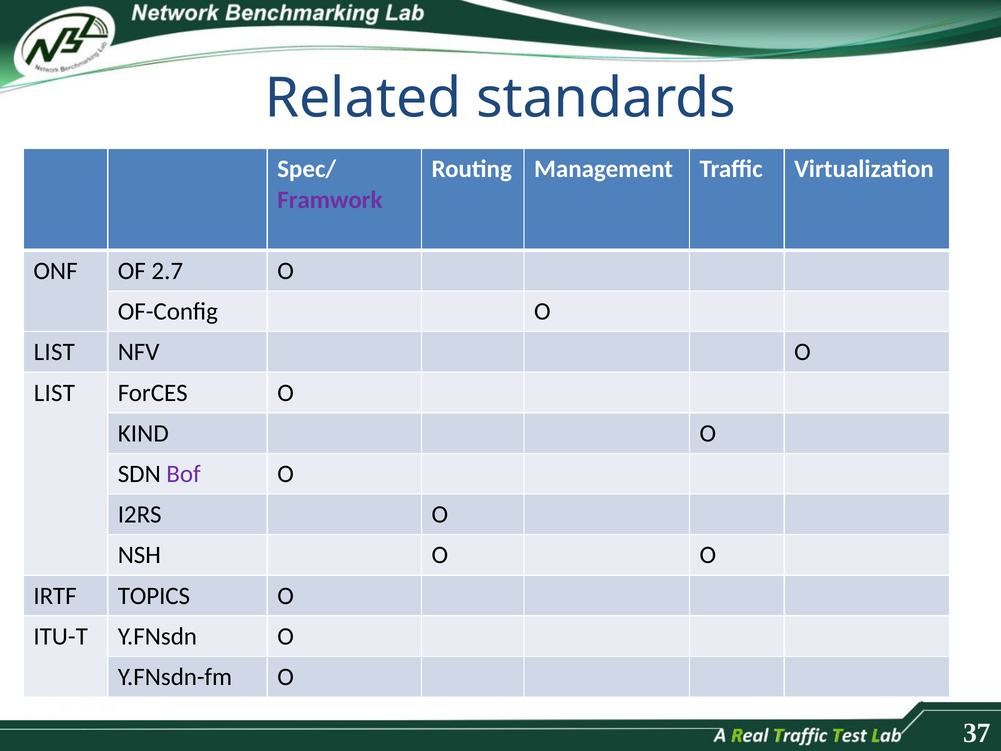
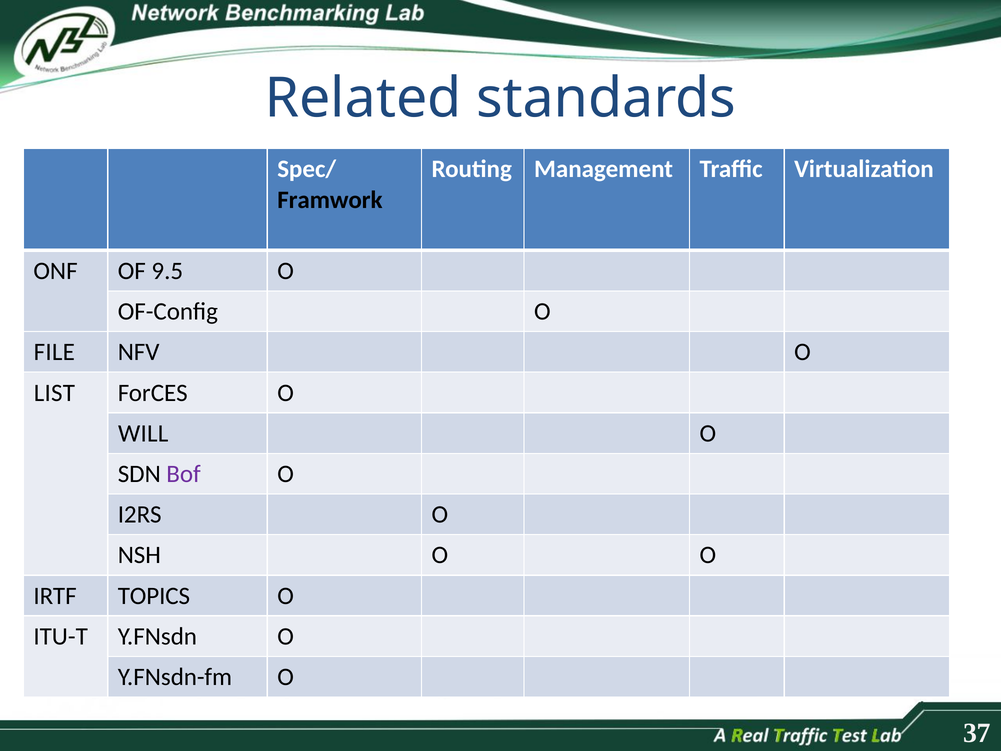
Framwork colour: purple -> black
2.7: 2.7 -> 9.5
LIST at (54, 352): LIST -> FILE
KIND: KIND -> WILL
